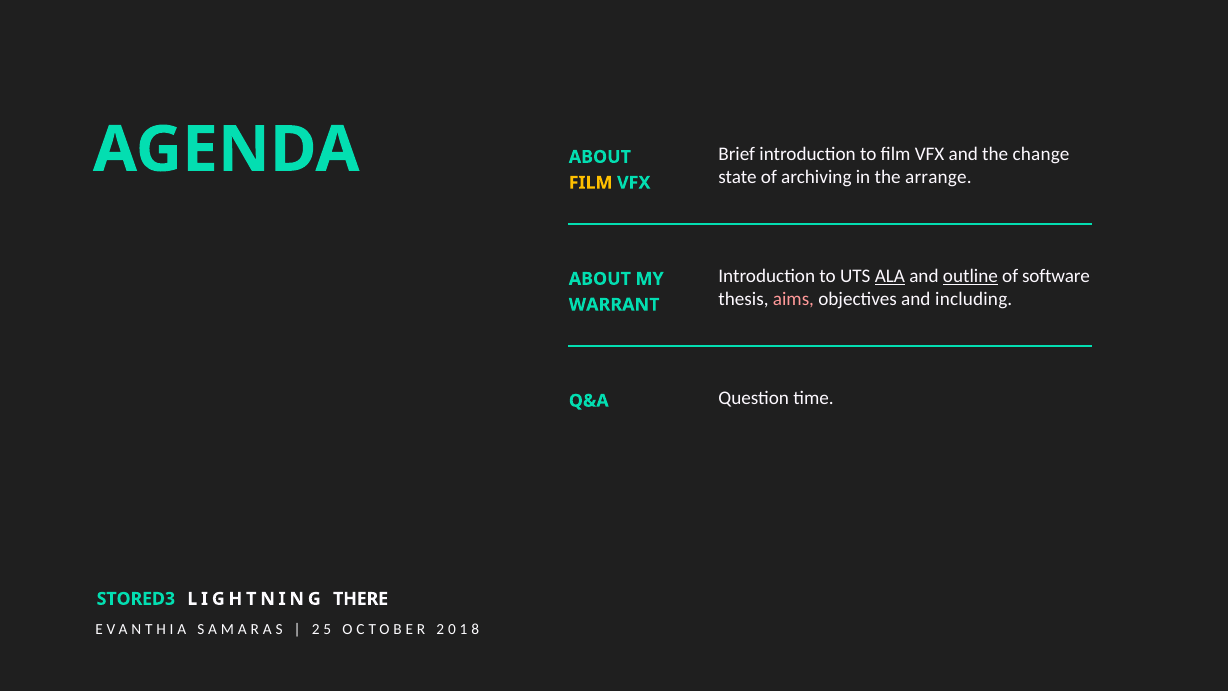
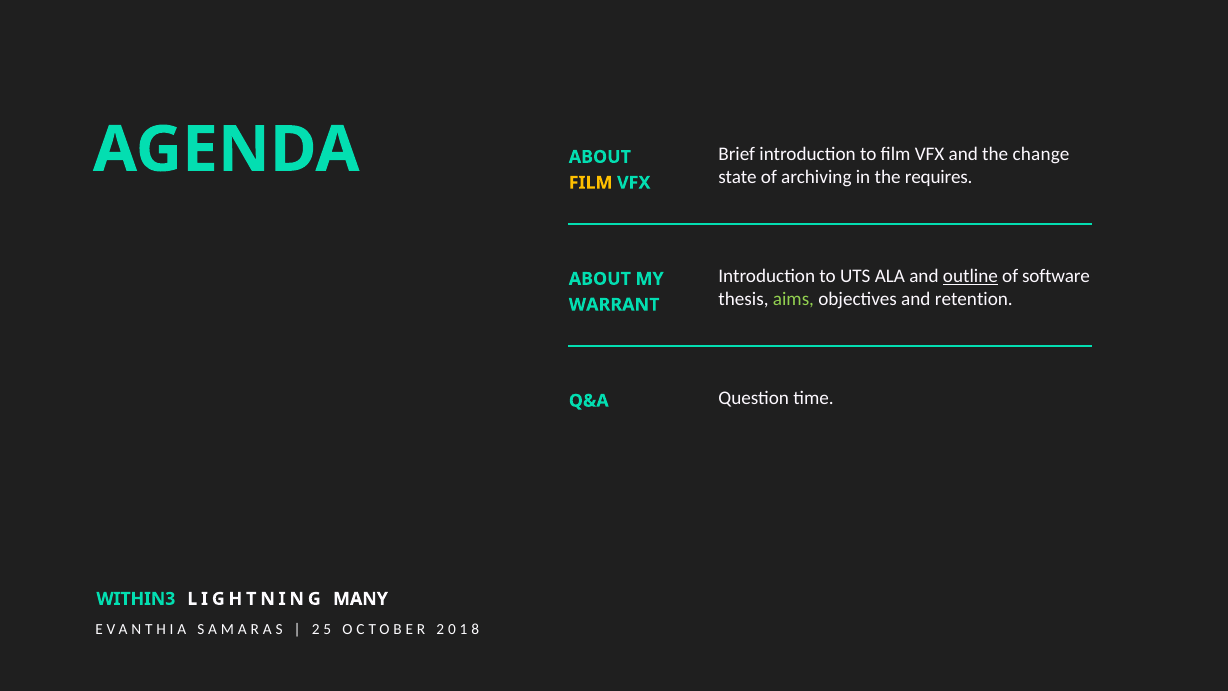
arrange: arrange -> requires
ALA underline: present -> none
aims colour: pink -> light green
including: including -> retention
STORED3: STORED3 -> WITHIN3
THERE: THERE -> MANY
